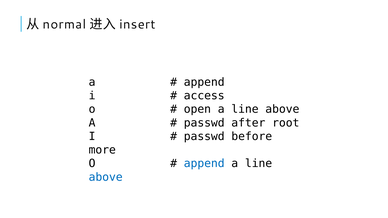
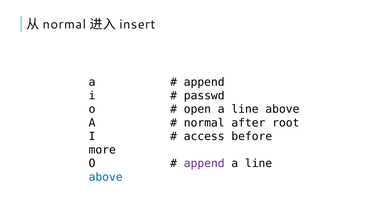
access: access -> passwd
passwd at (204, 123): passwd -> normal
passwd at (204, 137): passwd -> access
append at (204, 164) colour: blue -> purple
